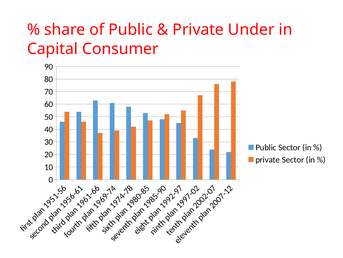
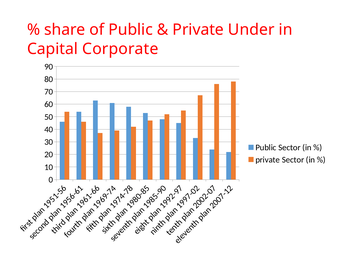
Consumer: Consumer -> Corporate
